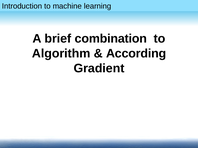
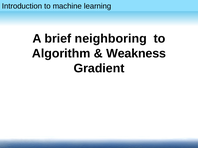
combination: combination -> neighboring
According: According -> Weakness
